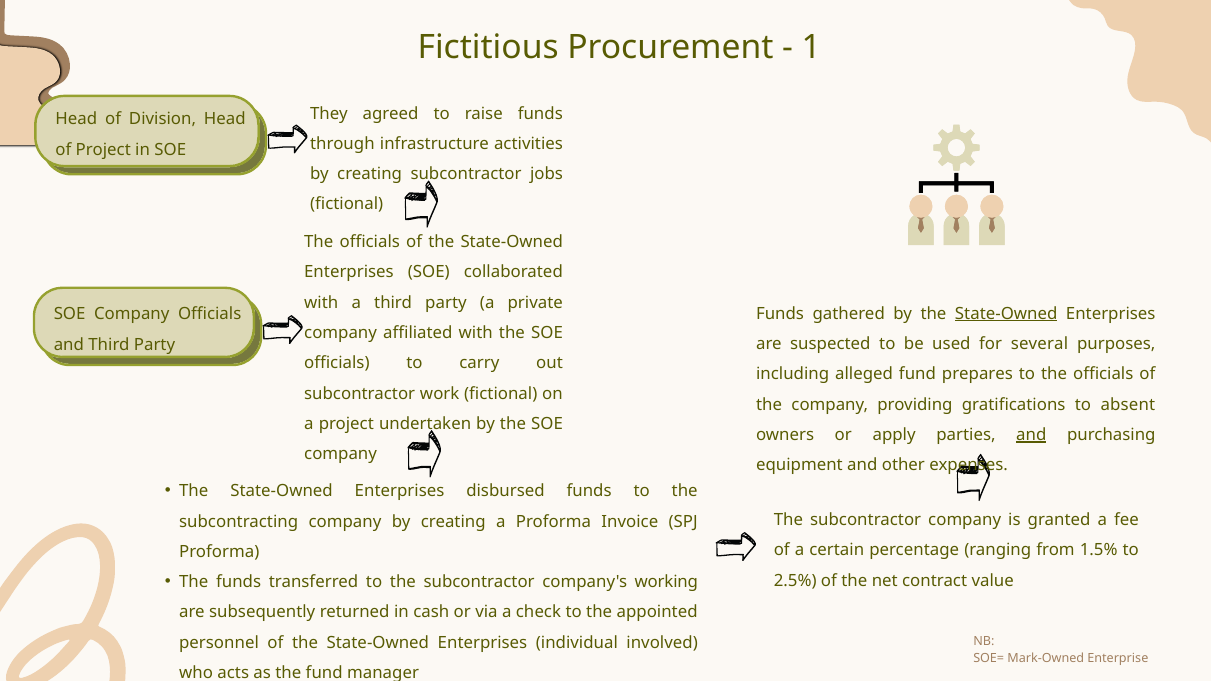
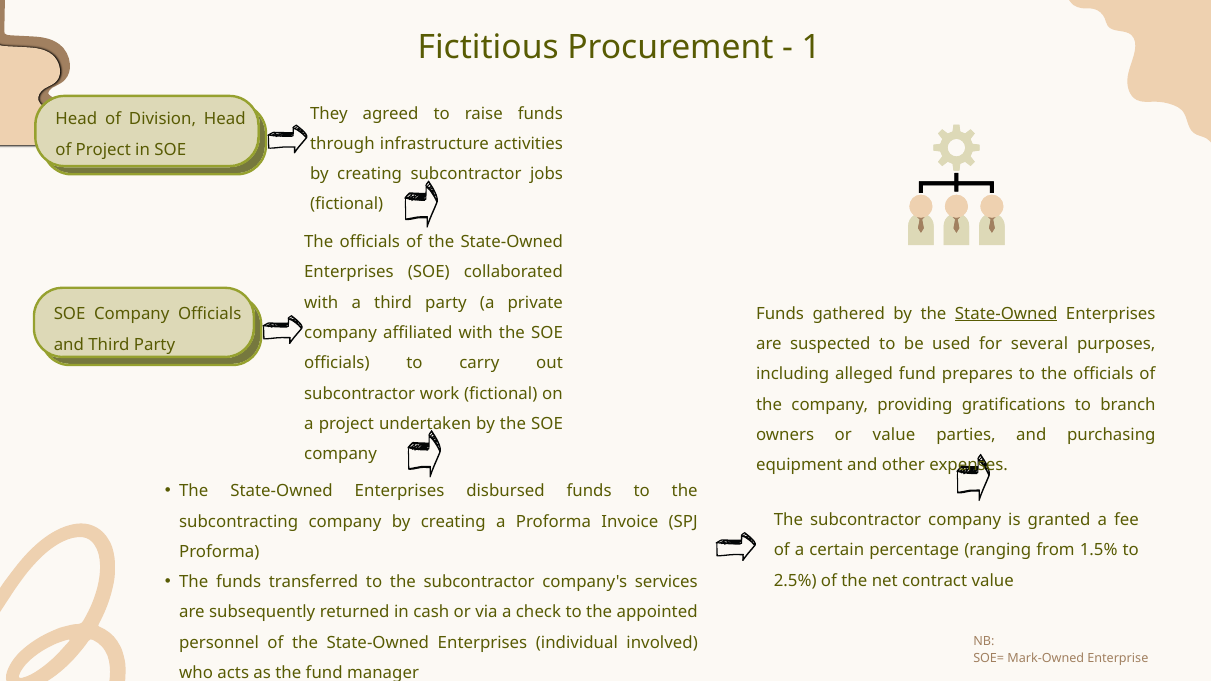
absent: absent -> branch
or apply: apply -> value
and at (1031, 435) underline: present -> none
working: working -> services
